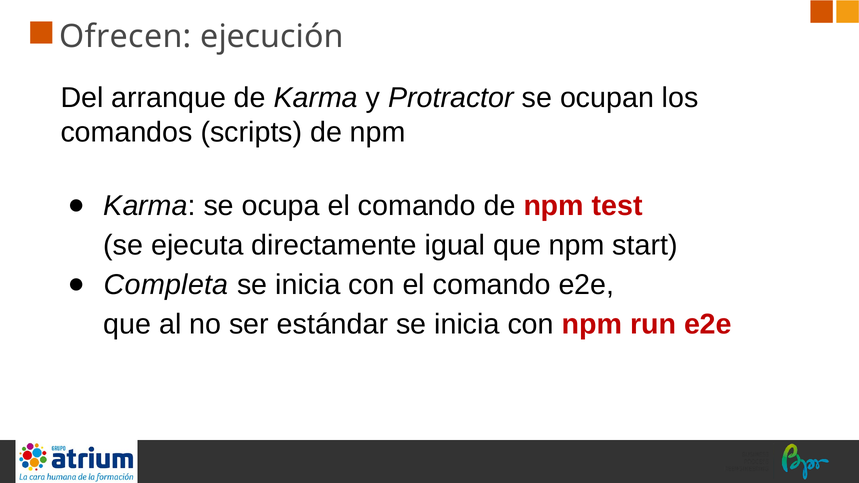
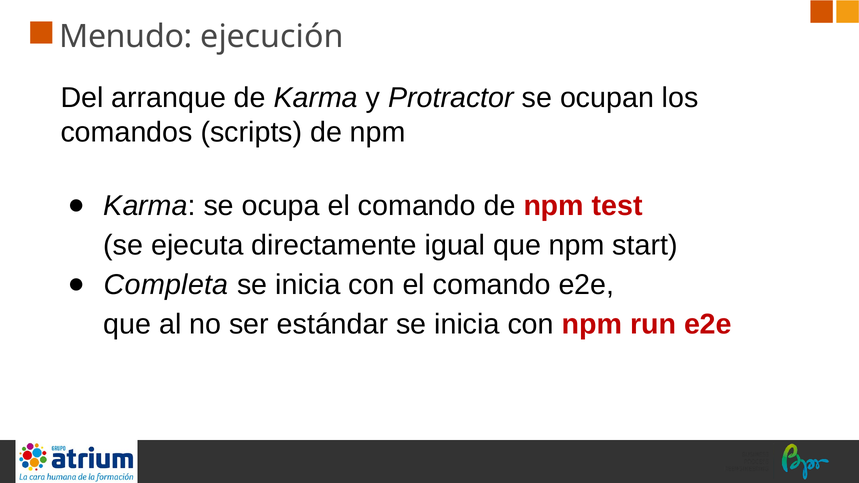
Ofrecen: Ofrecen -> Menudo
